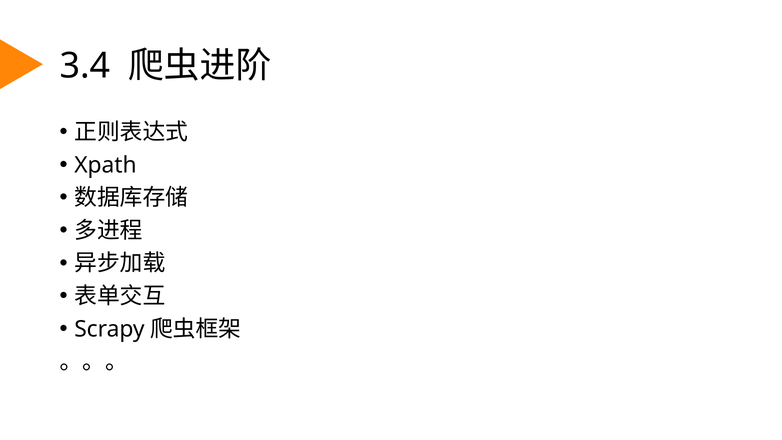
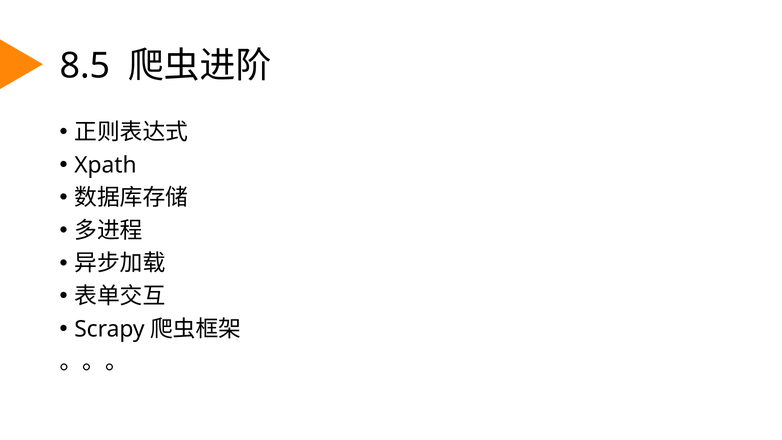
3.4: 3.4 -> 8.5
